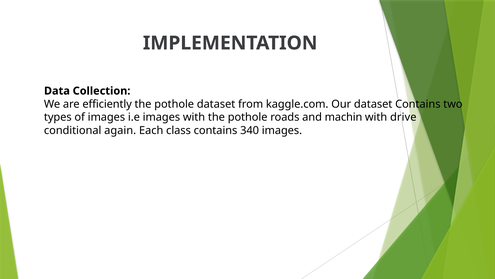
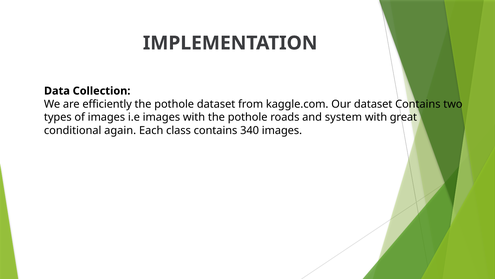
machin: machin -> system
drive: drive -> great
